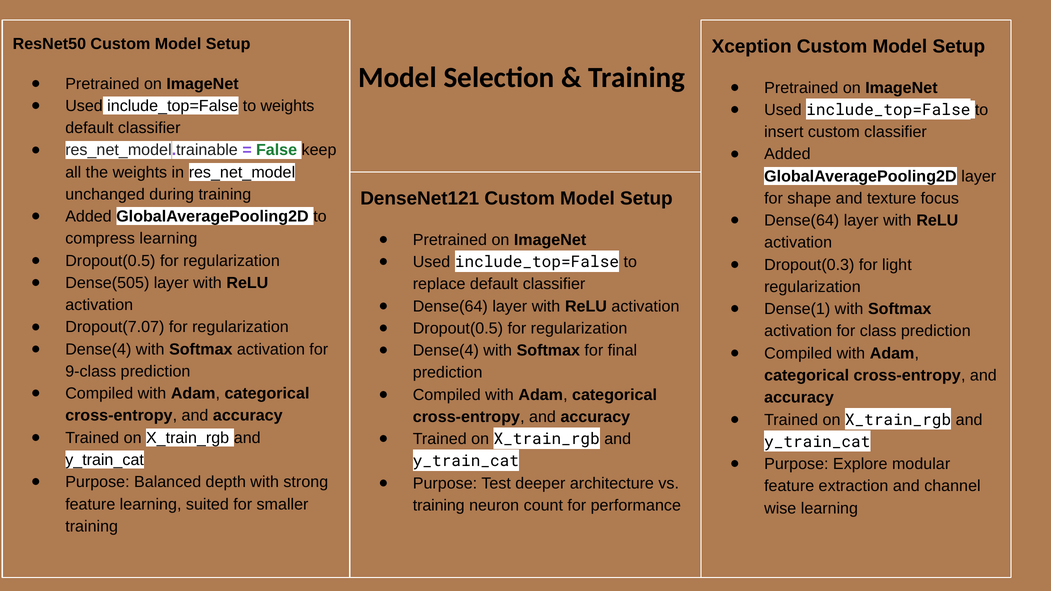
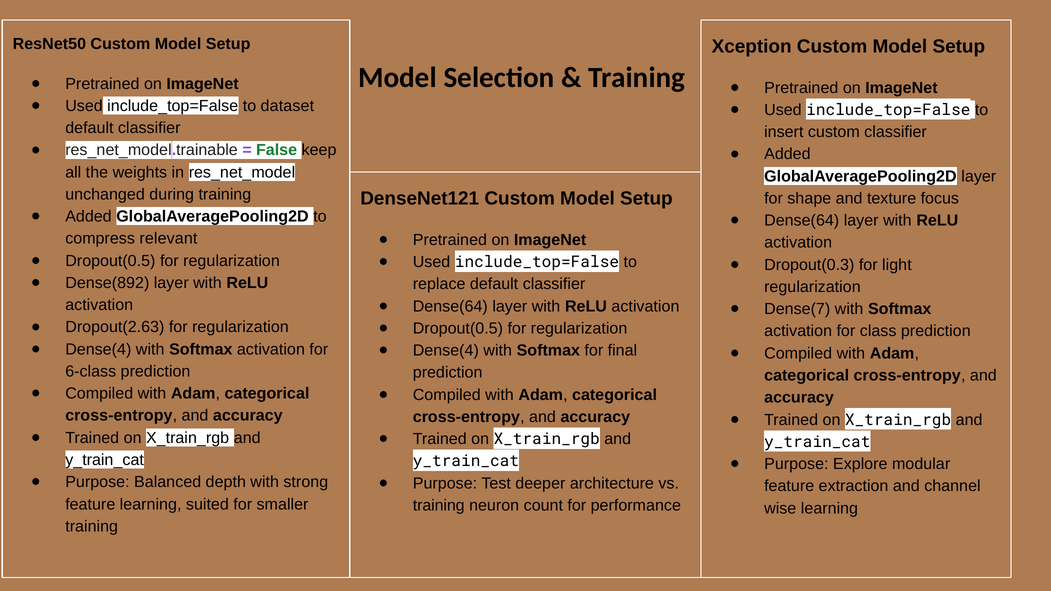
to weights: weights -> dataset
compress learning: learning -> relevant
Dense(505: Dense(505 -> Dense(892
Dense(1: Dense(1 -> Dense(7
Dropout(7.07: Dropout(7.07 -> Dropout(2.63
9-class: 9-class -> 6-class
